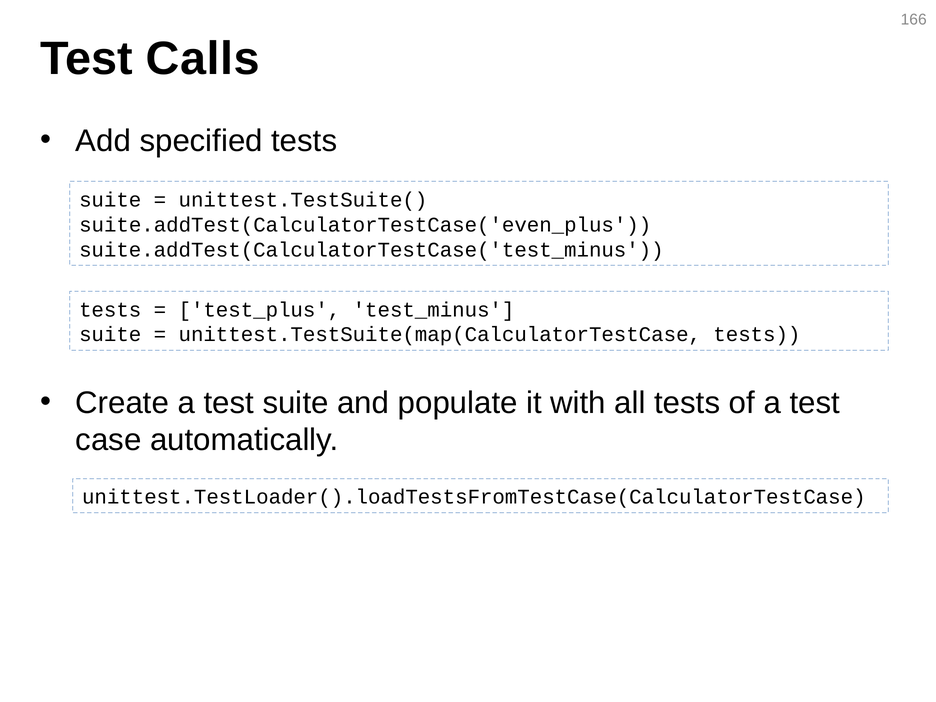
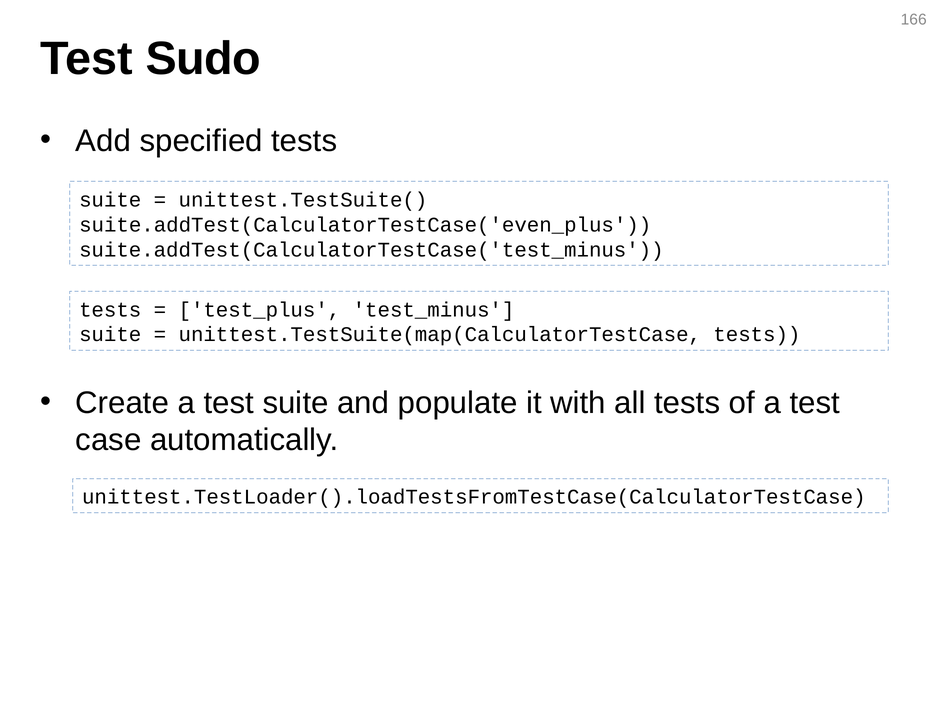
Calls: Calls -> Sudo
